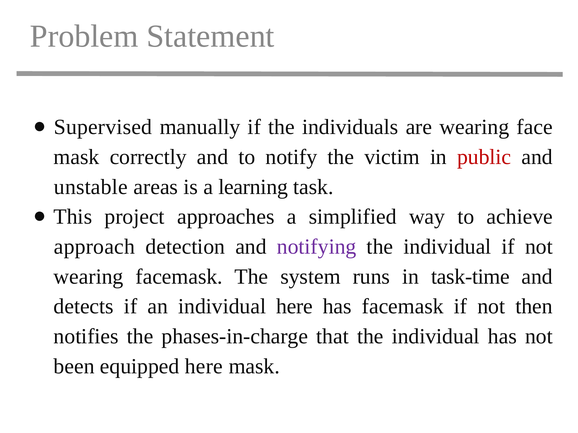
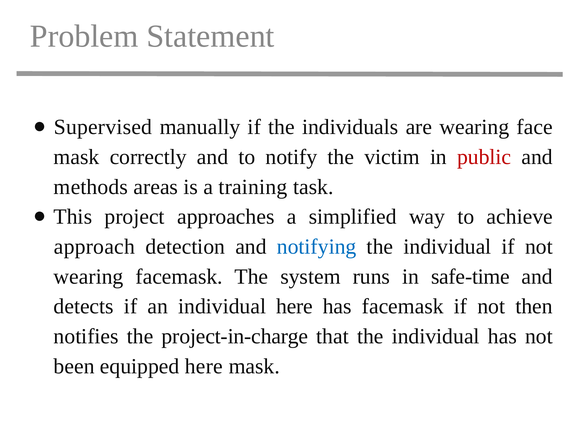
unstable: unstable -> methods
learning: learning -> training
notifying colour: purple -> blue
task-time: task-time -> safe-time
phases-in-charge: phases-in-charge -> project-in-charge
